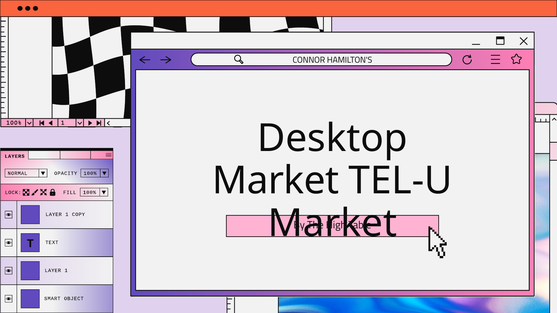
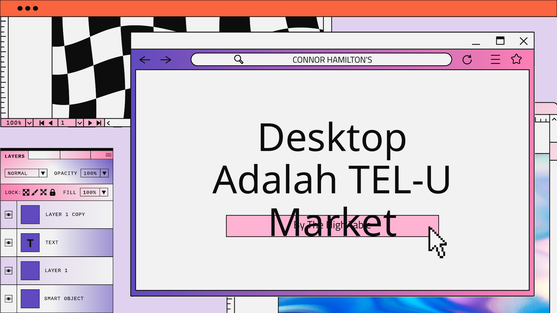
Market at (276, 181): Market -> Adalah
